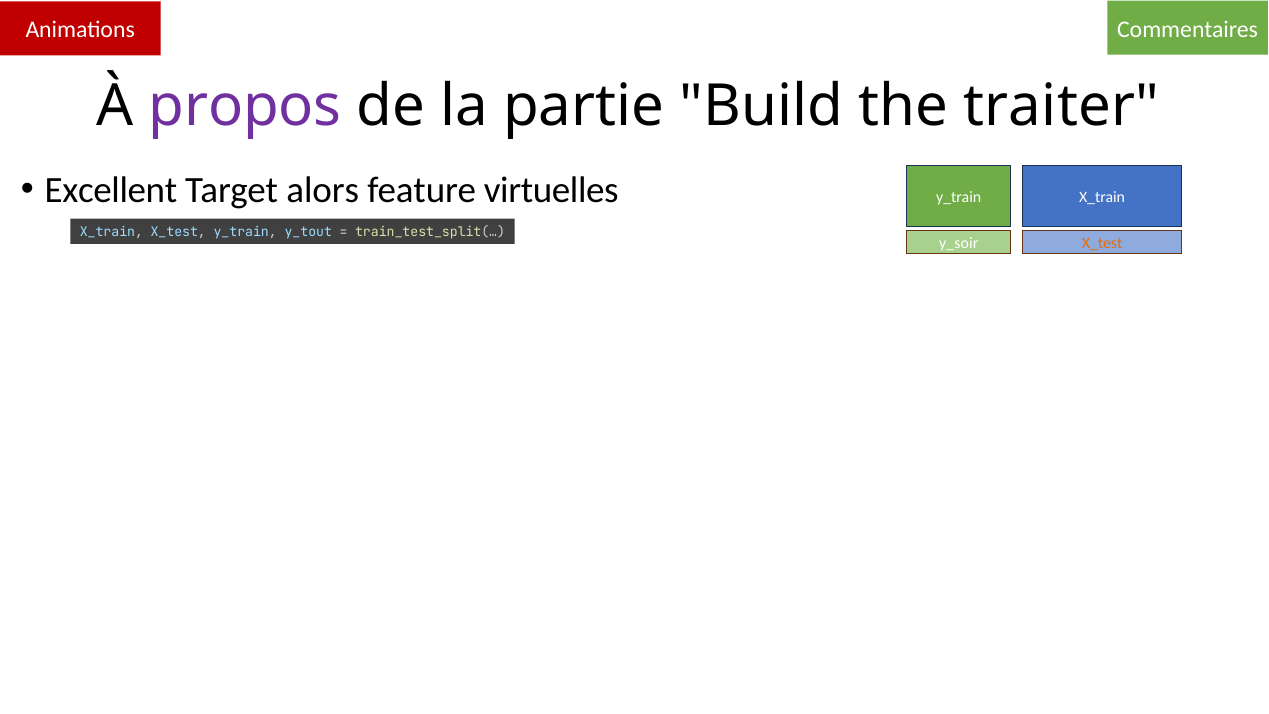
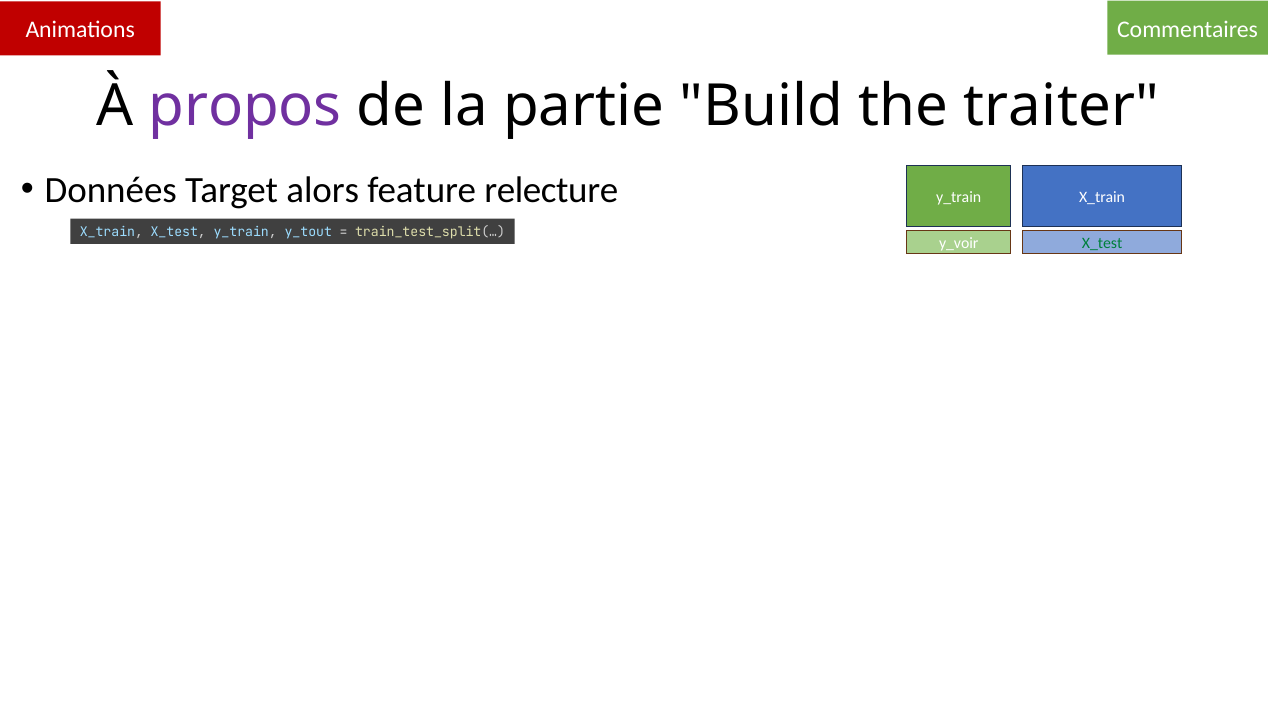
Excellent: Excellent -> Données
virtuelles: virtuelles -> relecture
y_soir: y_soir -> y_voir
X_test at (1102, 243) colour: orange -> green
